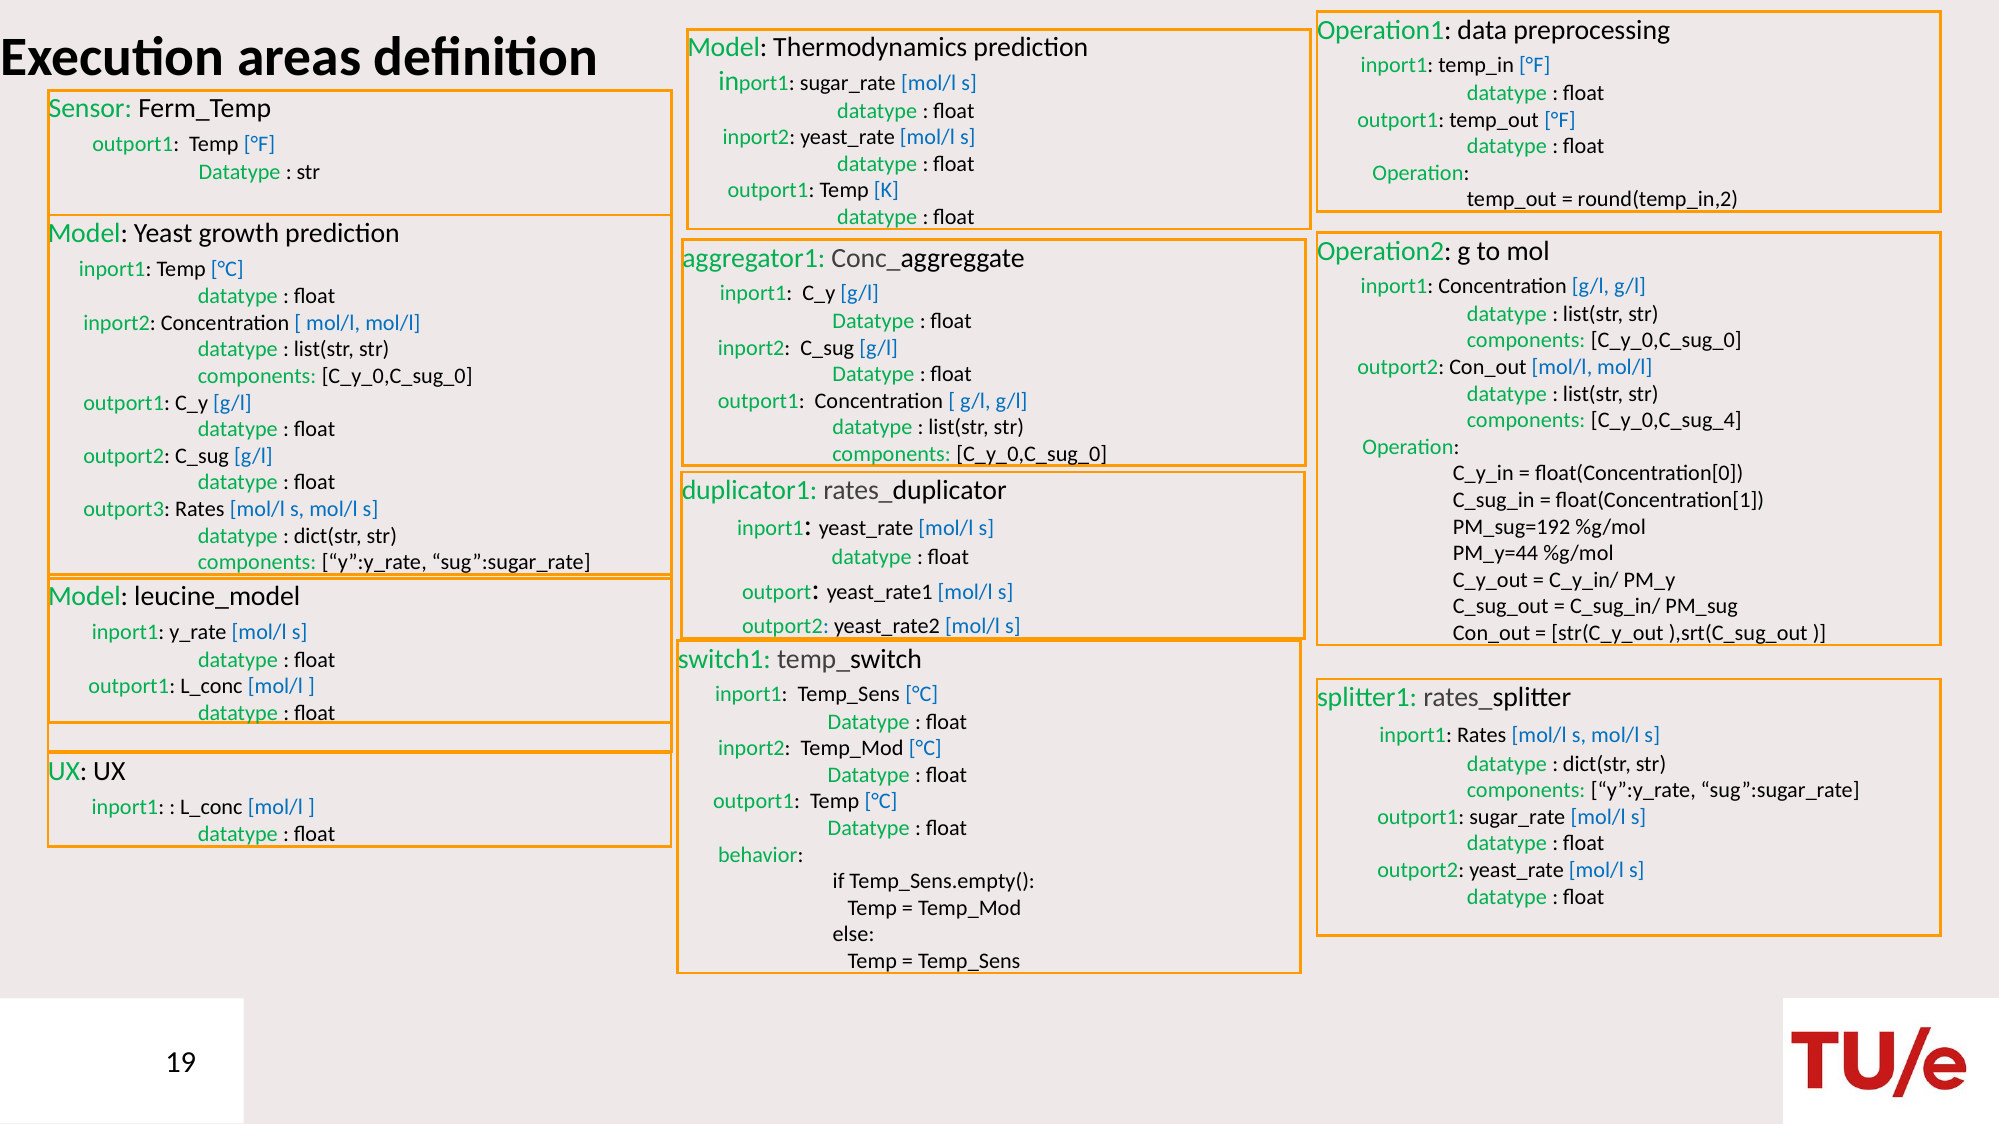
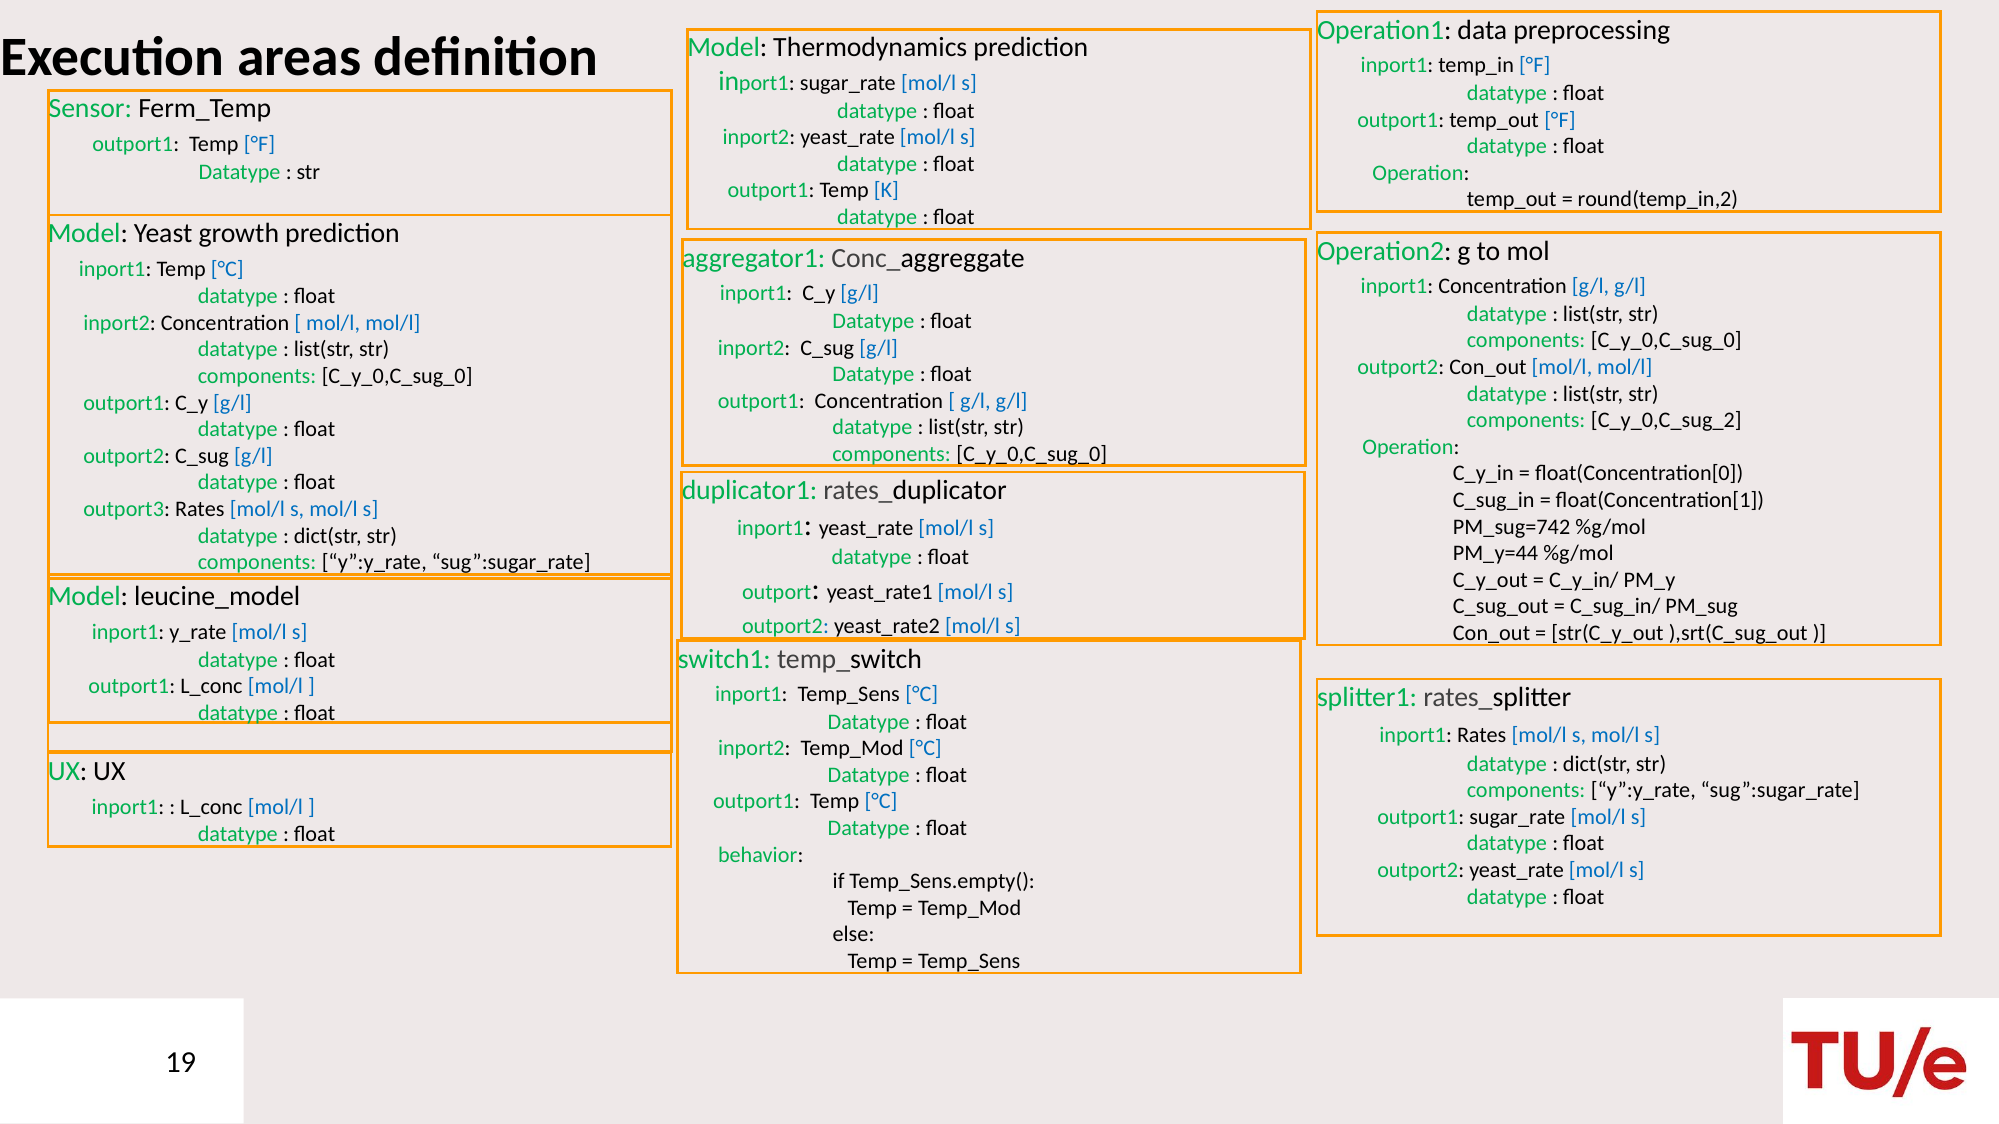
C_y_0,C_sug_4: C_y_0,C_sug_4 -> C_y_0,C_sug_2
PM_sug=192: PM_sug=192 -> PM_sug=742
